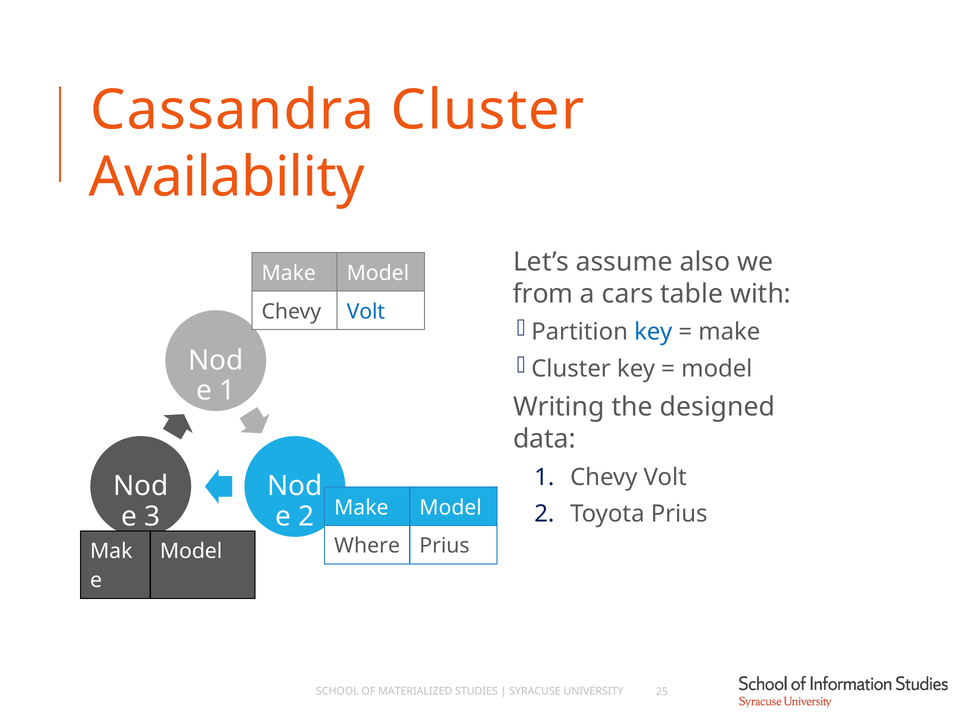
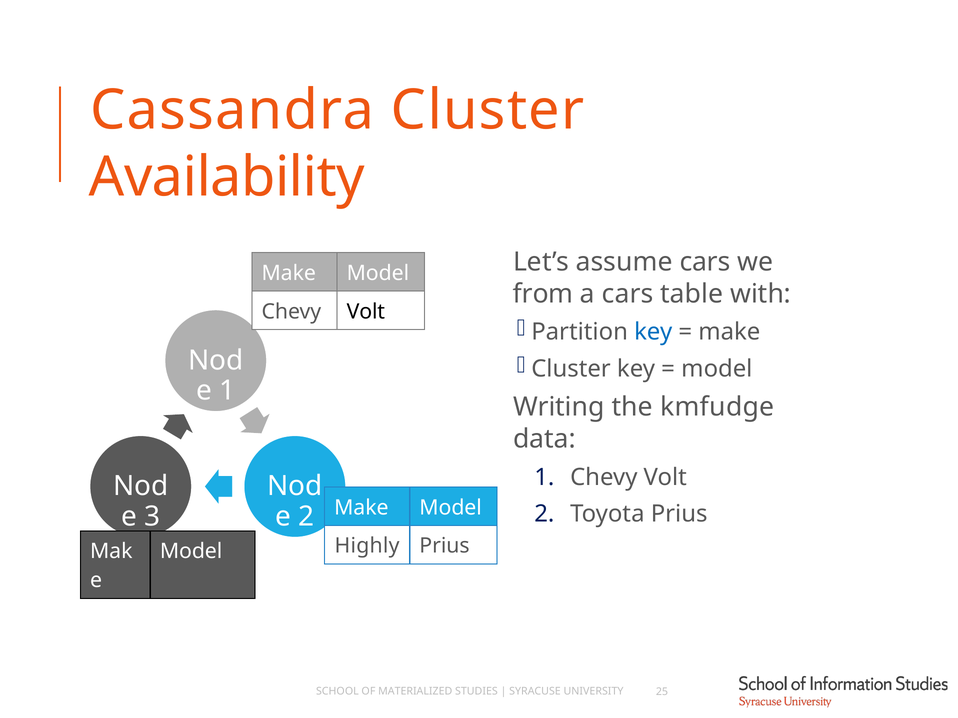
assume also: also -> cars
Volt at (366, 312) colour: blue -> black
designed: designed -> kmfudge
Where: Where -> Highly
